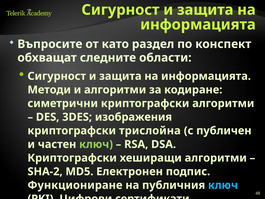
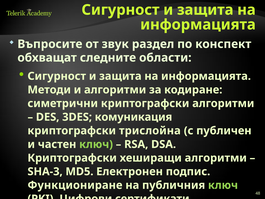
като: като -> звук
изображения: изображения -> комуникация
SHA-2: SHA-2 -> SHA-3
ключ at (223, 185) colour: light blue -> light green
